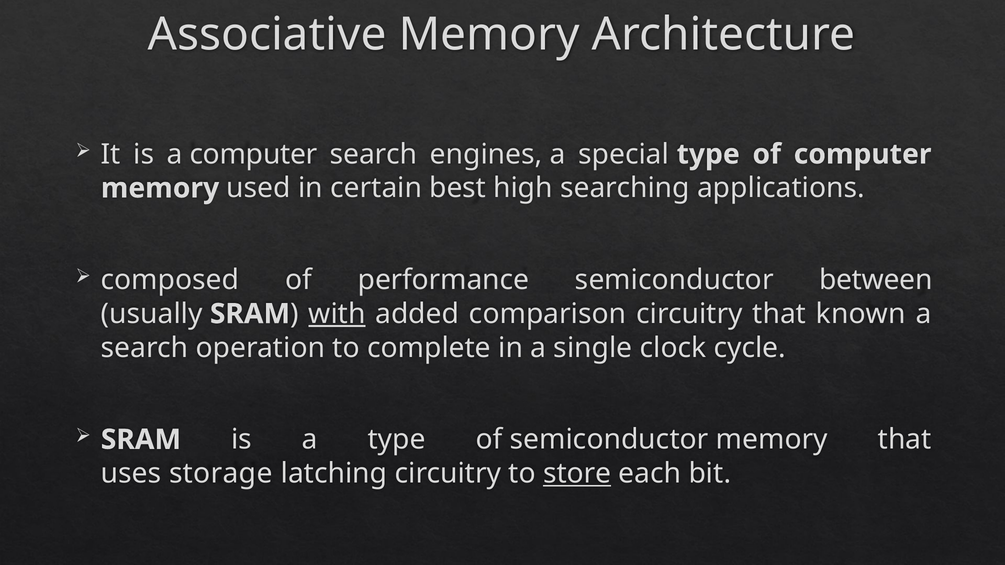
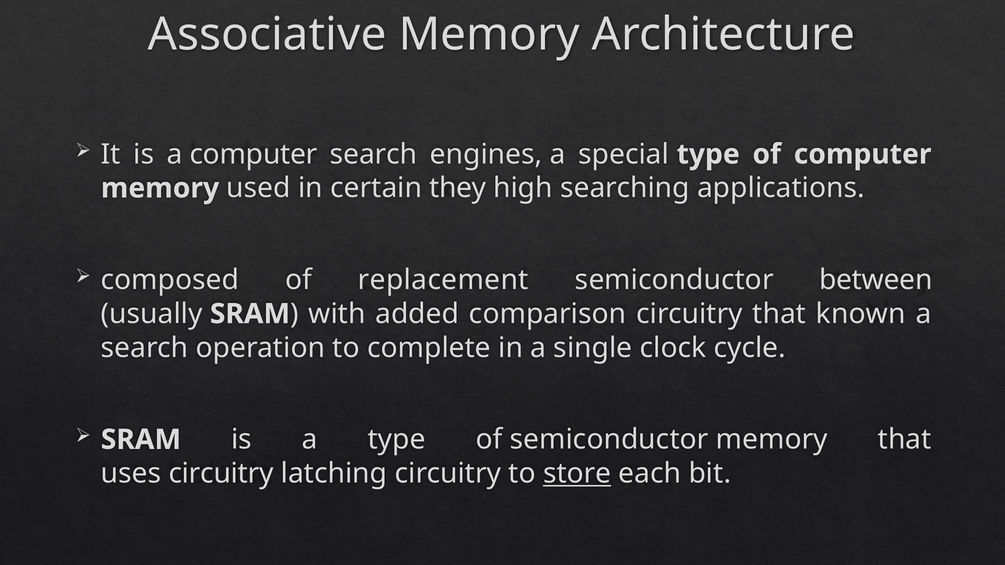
best: best -> they
performance: performance -> replacement
with underline: present -> none
uses storage: storage -> circuitry
